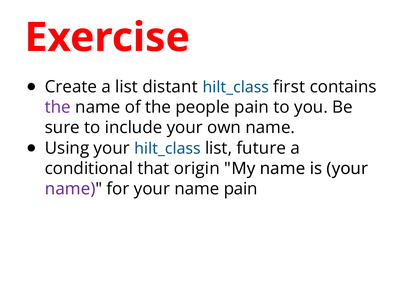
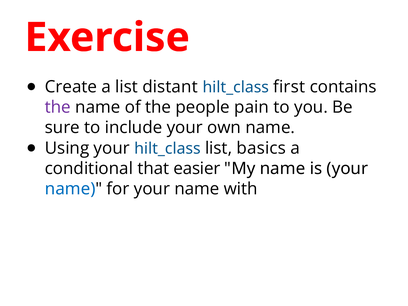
future: future -> basics
origin: origin -> easier
name at (70, 189) colour: purple -> blue
name pain: pain -> with
